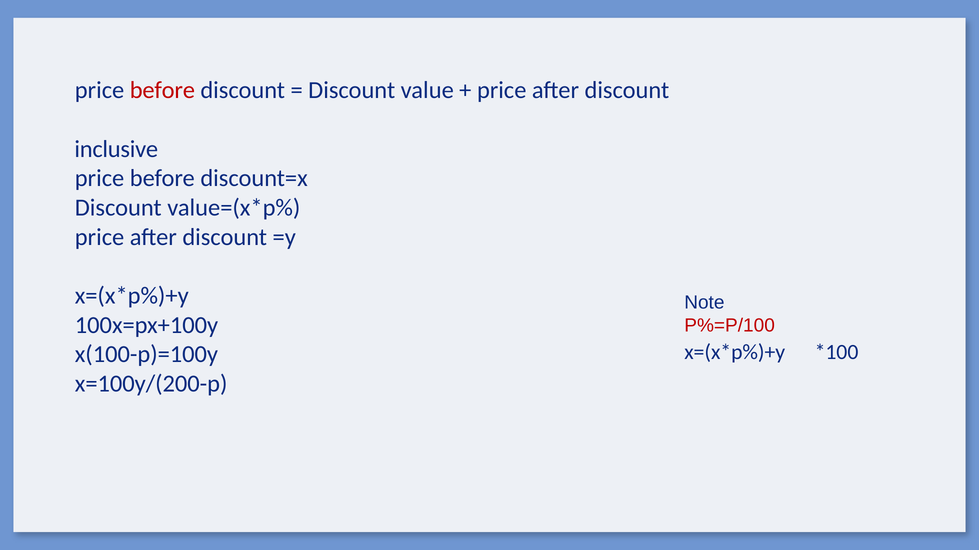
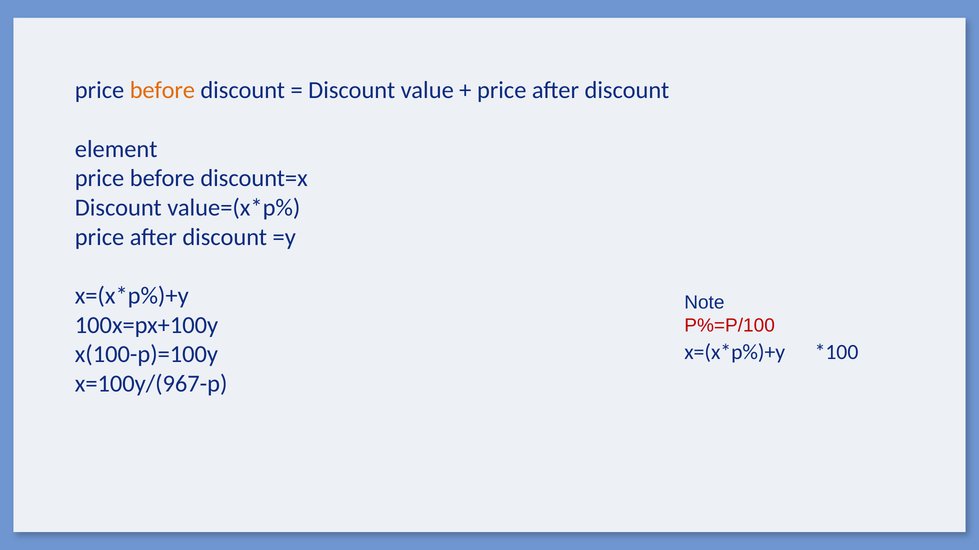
before at (162, 91) colour: red -> orange
inclusive: inclusive -> element
x=100y/(200-p: x=100y/(200-p -> x=100y/(967-p
